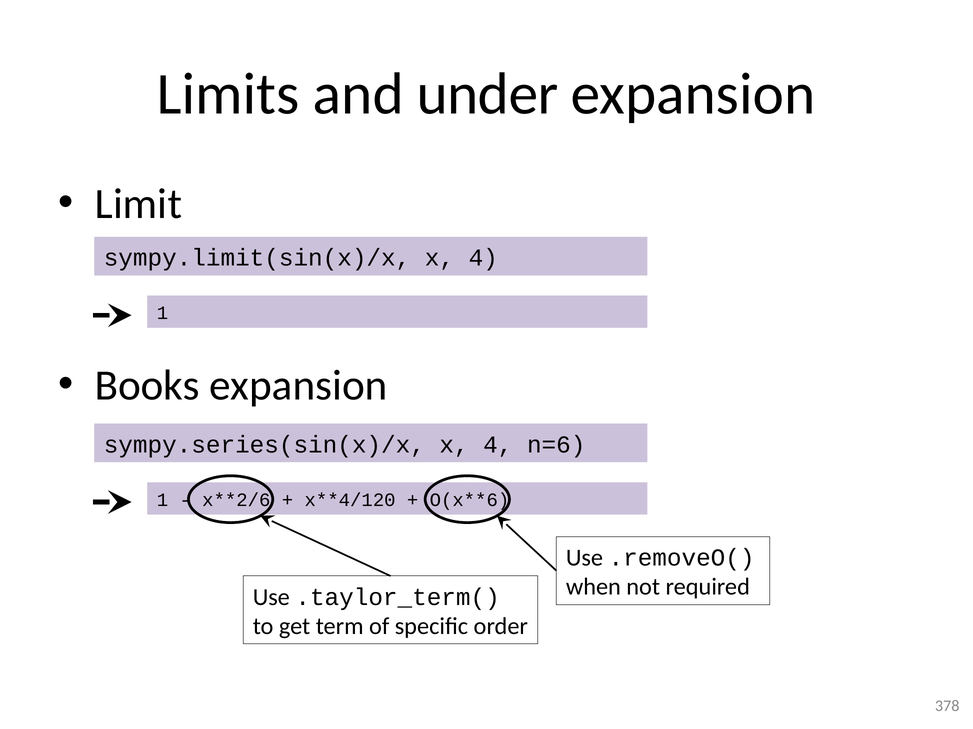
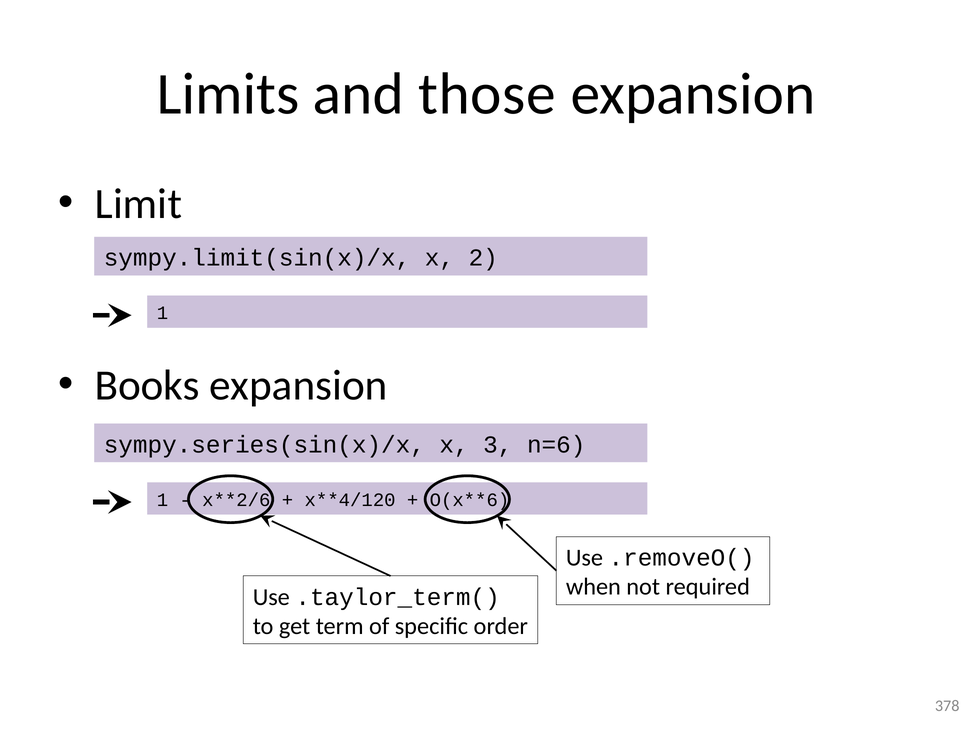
under: under -> those
sympy.limit(sin(x)/x x 4: 4 -> 2
sympy.series(sin(x)/x x 4: 4 -> 3
